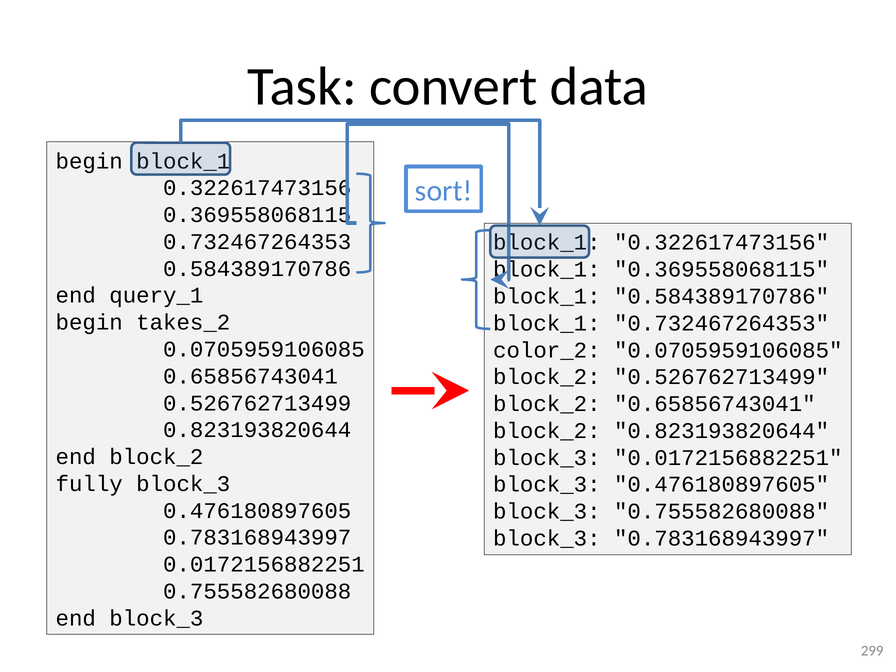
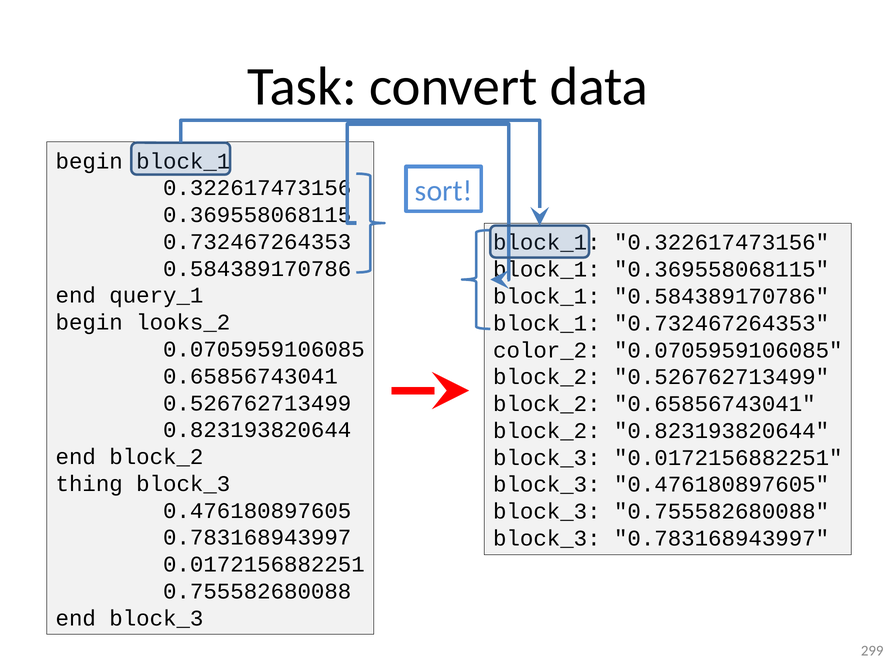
takes_2: takes_2 -> looks_2
fully: fully -> thing
